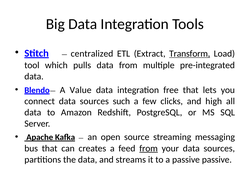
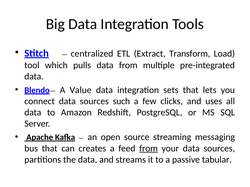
Transform underline: present -> none
free: free -> sets
high: high -> uses
passive passive: passive -> tabular
